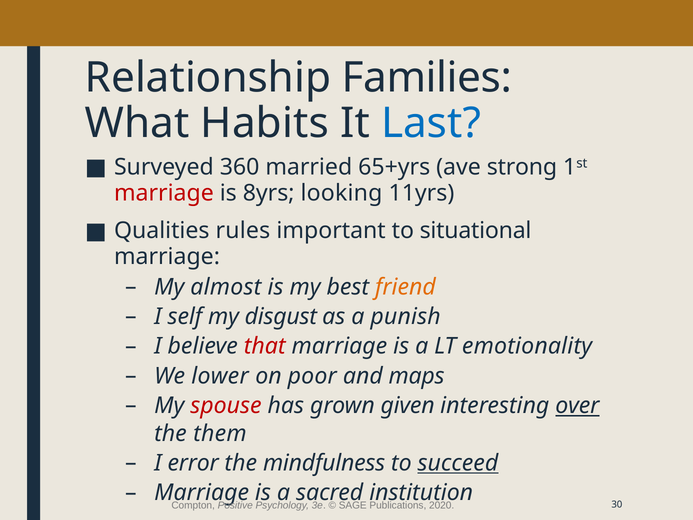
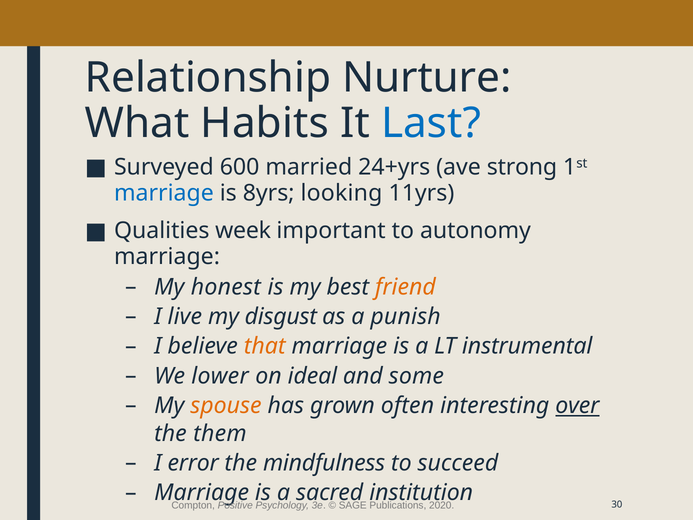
Families: Families -> Nurture
360: 360 -> 600
65+yrs: 65+yrs -> 24+yrs
marriage at (164, 193) colour: red -> blue
rules: rules -> week
situational: situational -> autonomy
almost: almost -> honest
self: self -> live
that colour: red -> orange
emotionality: emotionality -> instrumental
poor: poor -> ideal
maps: maps -> some
spouse colour: red -> orange
given: given -> often
succeed underline: present -> none
